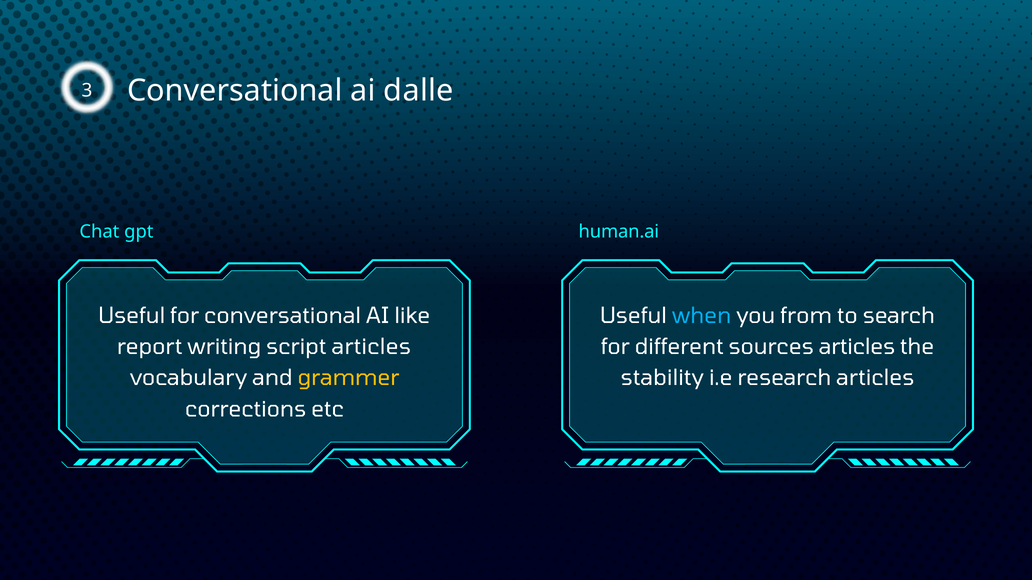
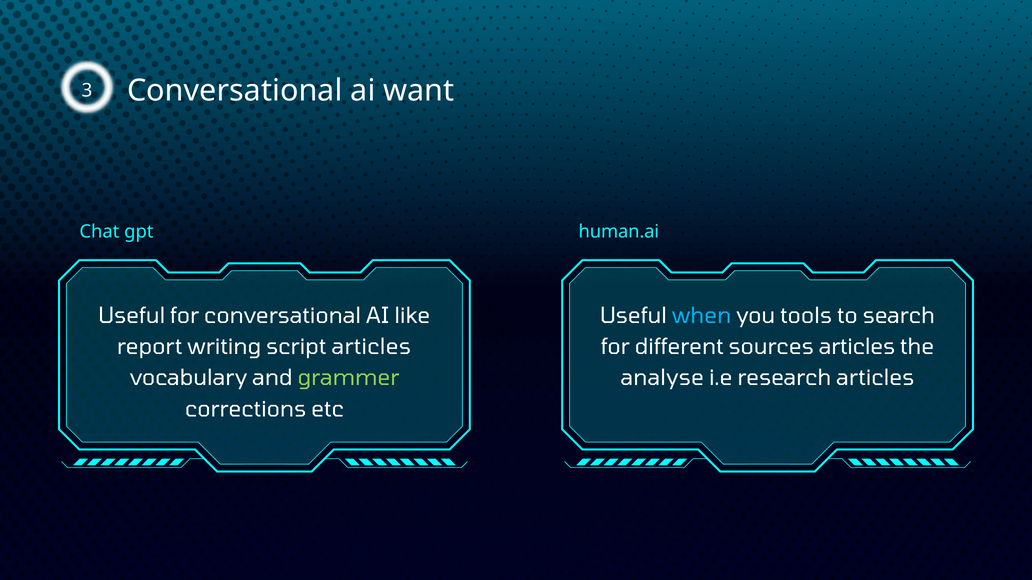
dalle: dalle -> want
from: from -> tools
grammer colour: yellow -> light green
stability: stability -> analyse
